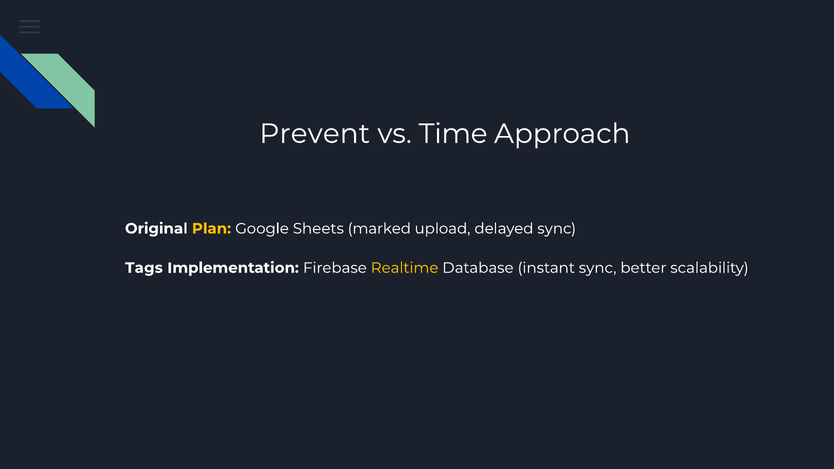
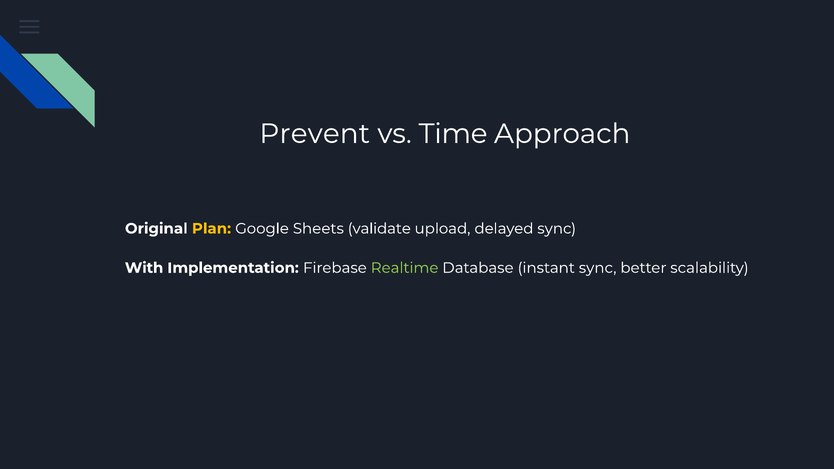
marked: marked -> validate
Tags: Tags -> With
Realtime colour: yellow -> light green
